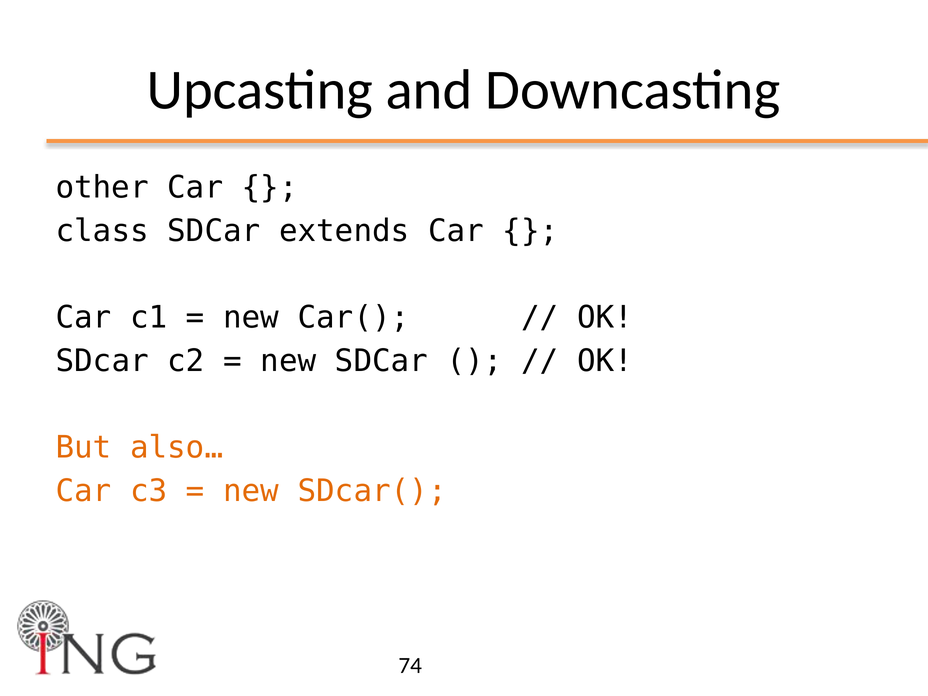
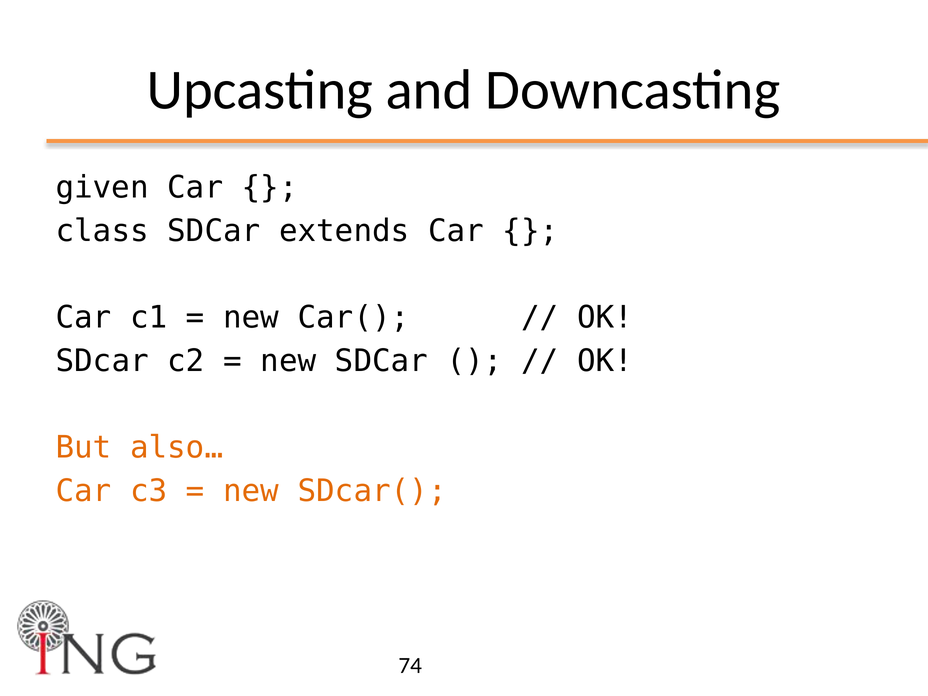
other: other -> given
